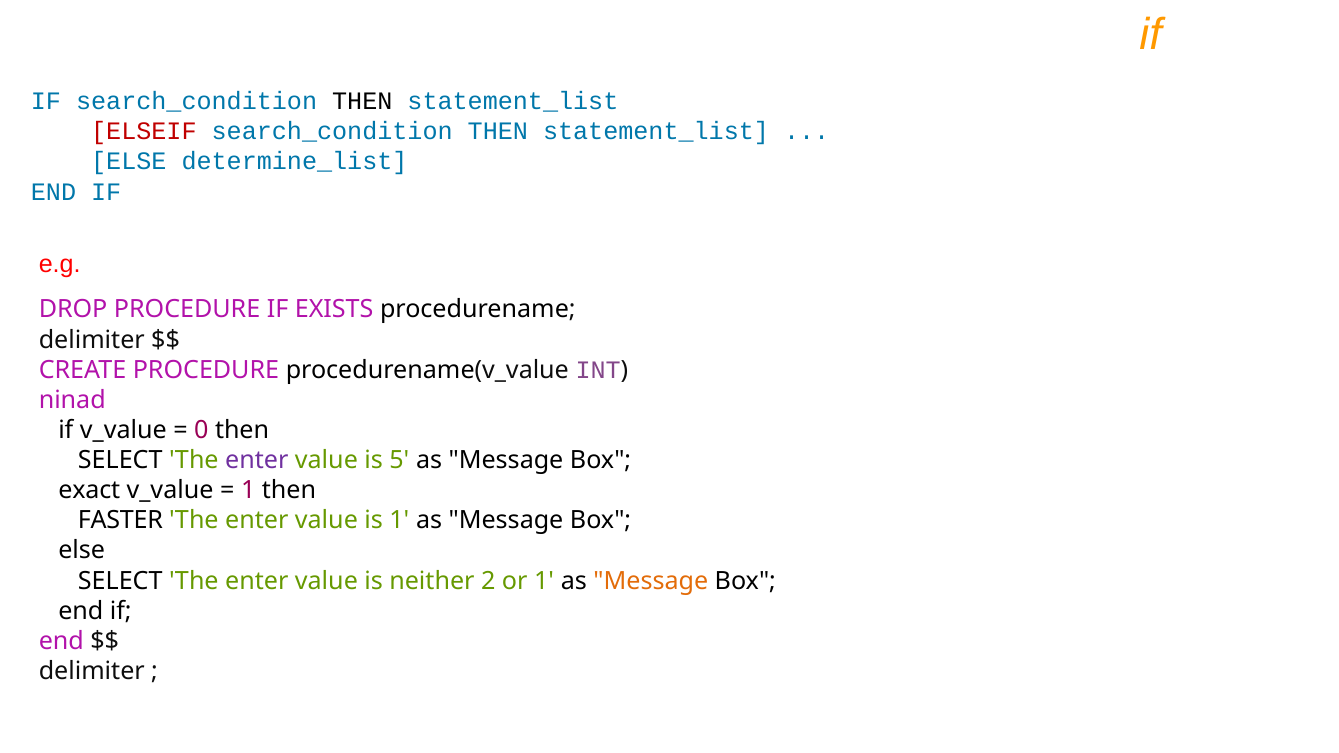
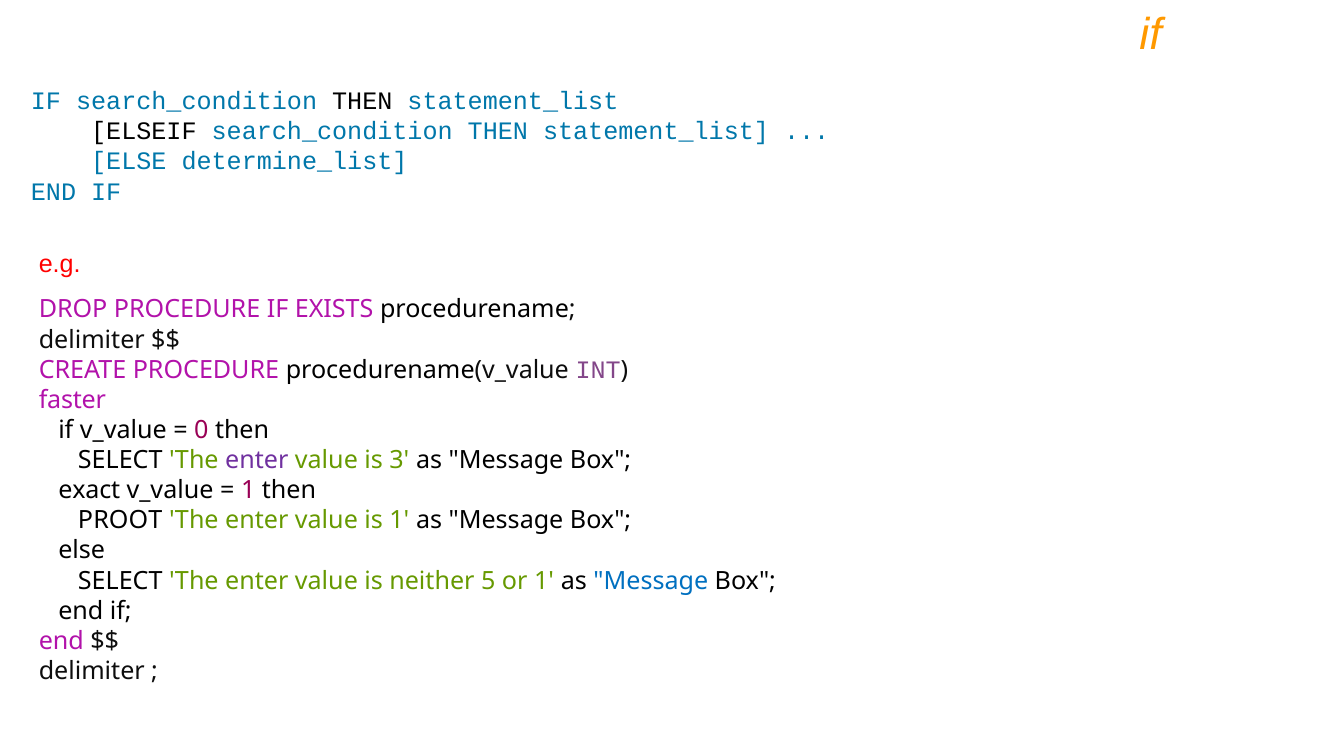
ELSEIF colour: red -> black
ninad: ninad -> faster
5: 5 -> 3
FASTER: FASTER -> PROOT
2: 2 -> 5
Message at (651, 581) colour: orange -> blue
